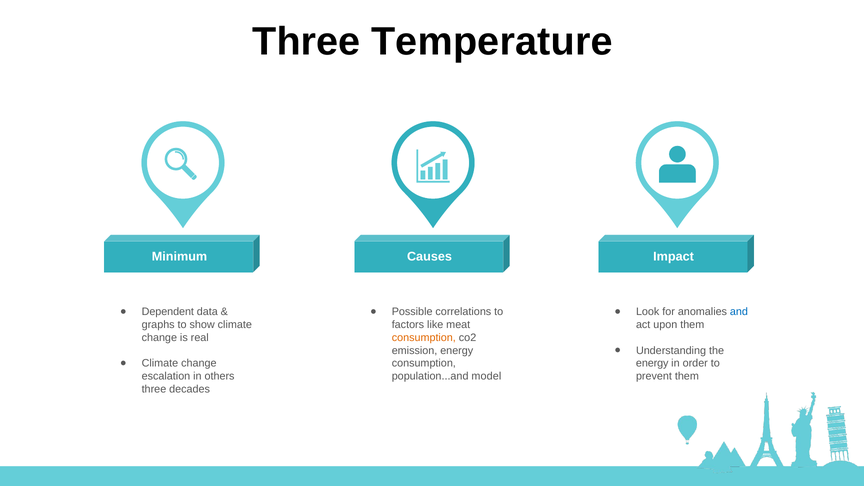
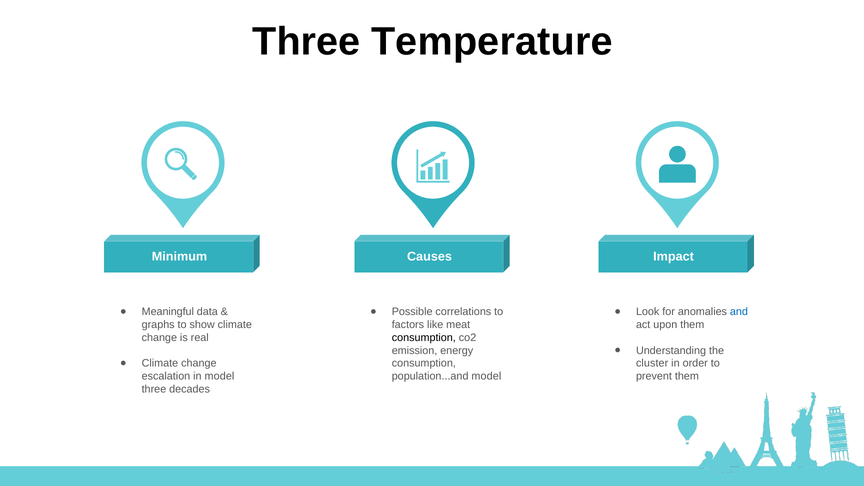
Dependent: Dependent -> Meaningful
consumption at (424, 337) colour: orange -> black
energy at (652, 363): energy -> cluster
in others: others -> model
